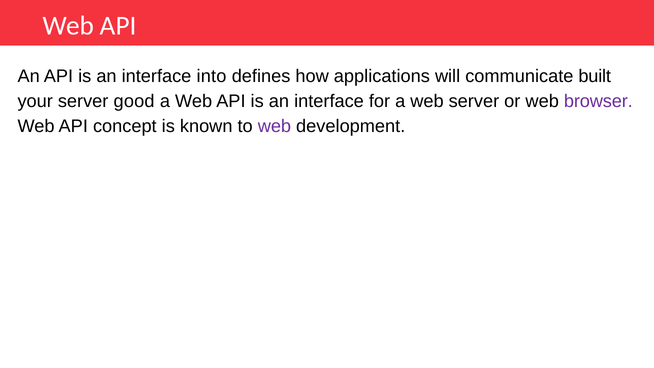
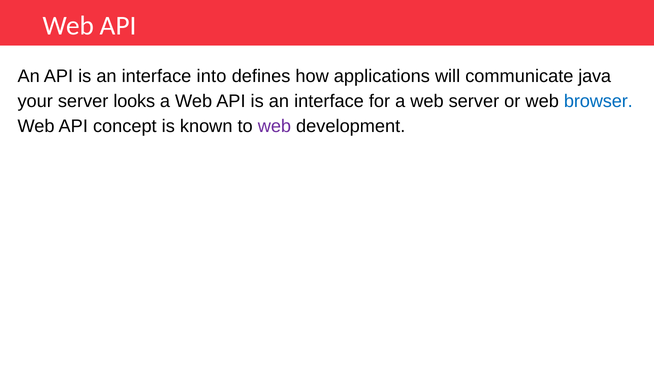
built: built -> java
good: good -> looks
browser colour: purple -> blue
